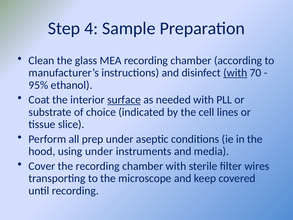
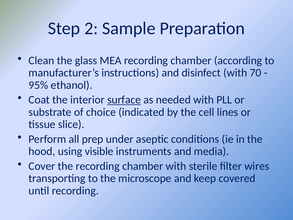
4: 4 -> 2
with at (235, 73) underline: present -> none
using under: under -> visible
